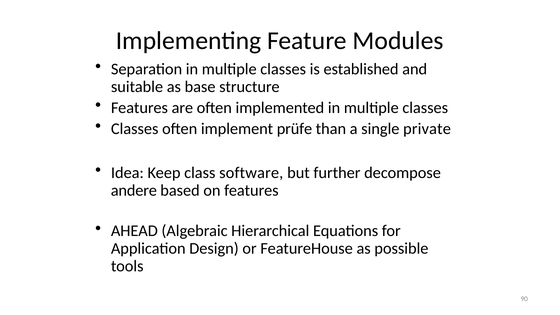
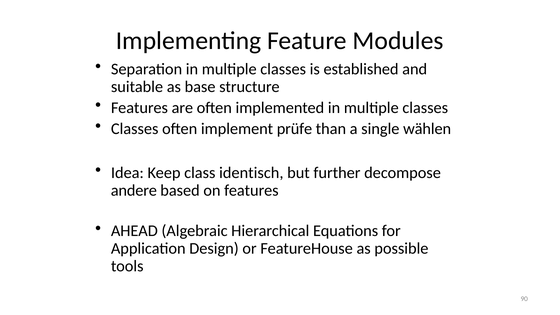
private: private -> wählen
software: software -> identisch
